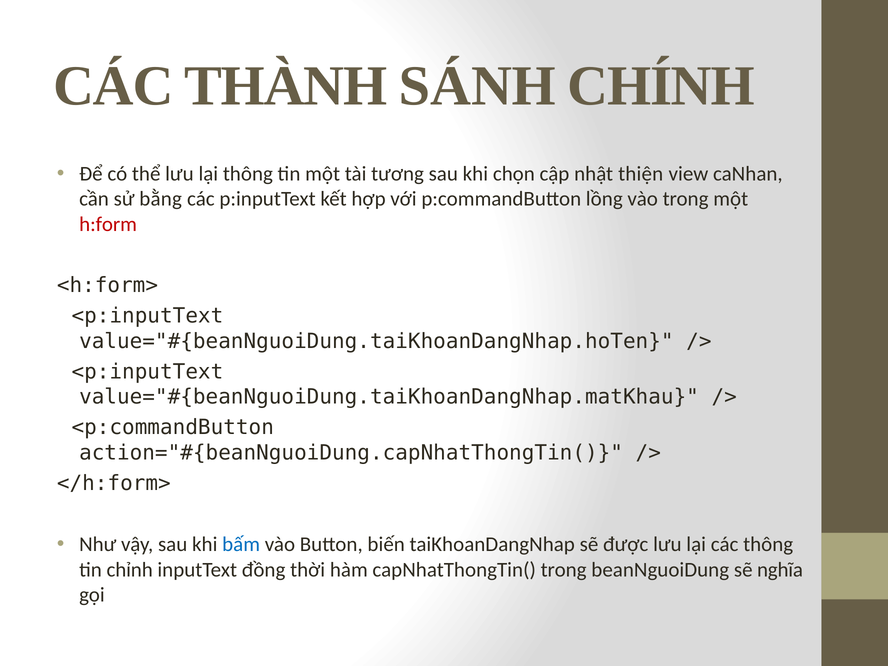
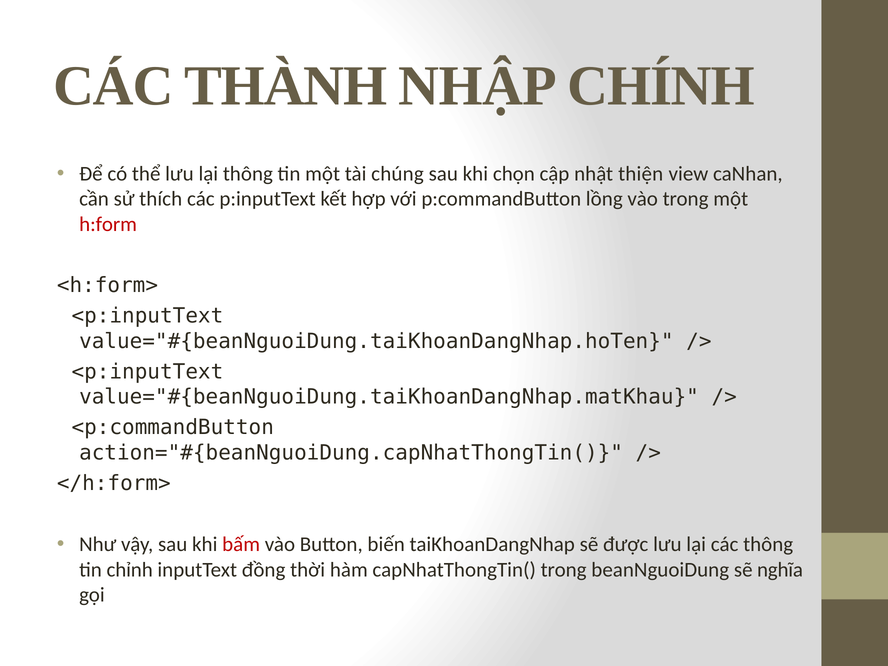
SÁNH: SÁNH -> NHẬP
tương: tương -> chúng
bằng: bằng -> thích
bấm colour: blue -> red
